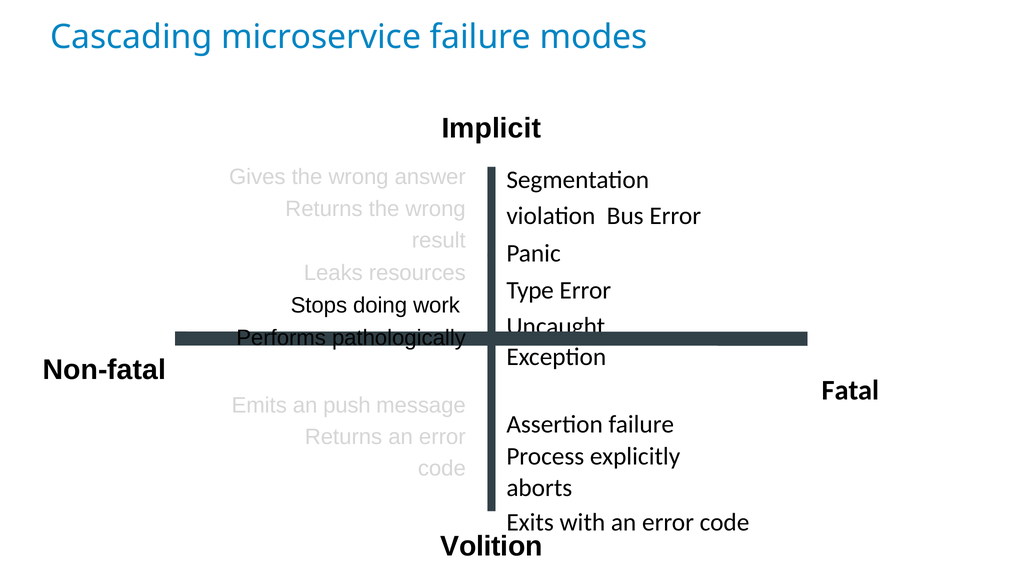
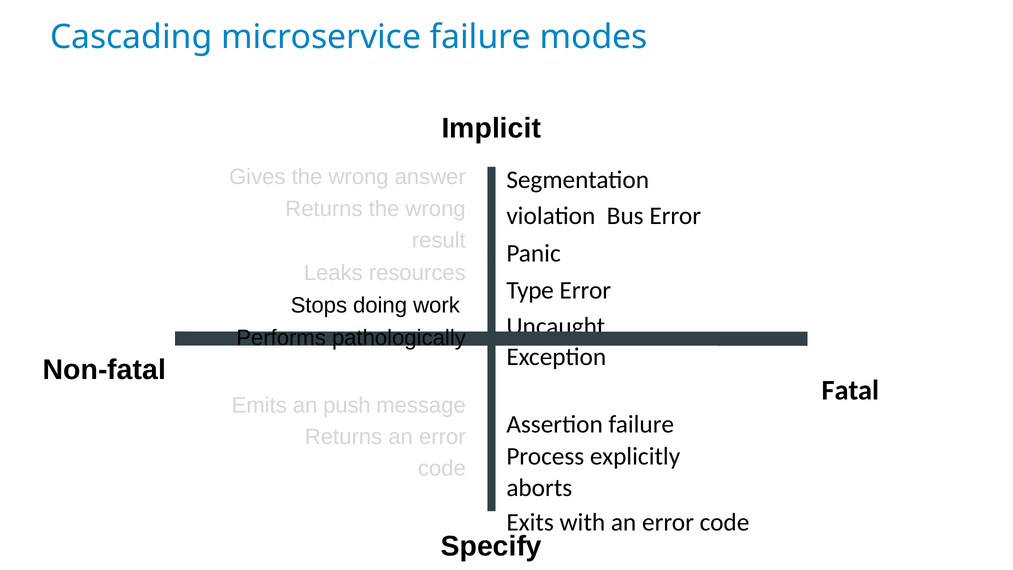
Volition: Volition -> Specify
